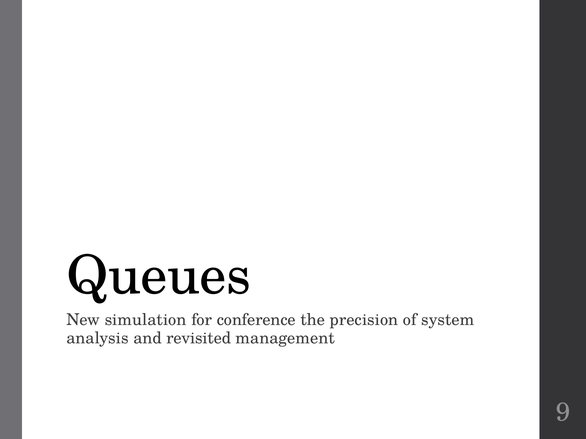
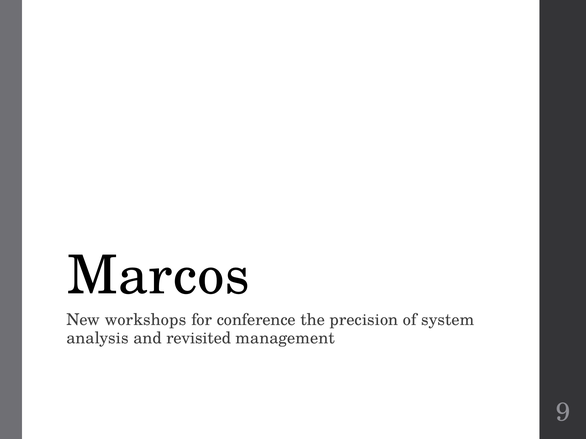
Queues: Queues -> Marcos
simulation: simulation -> workshops
